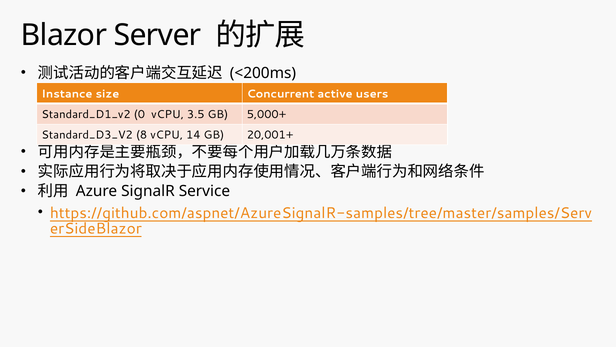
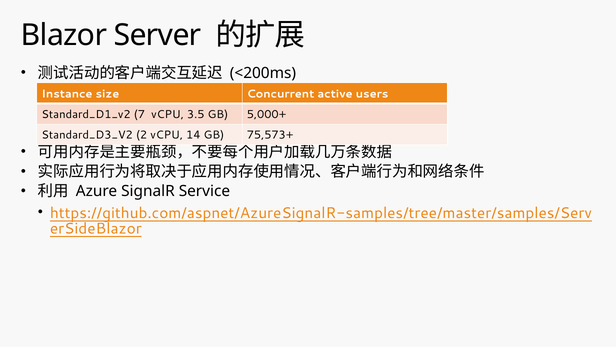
0: 0 -> 7
8: 8 -> 2
20,001+: 20,001+ -> 75,573+
